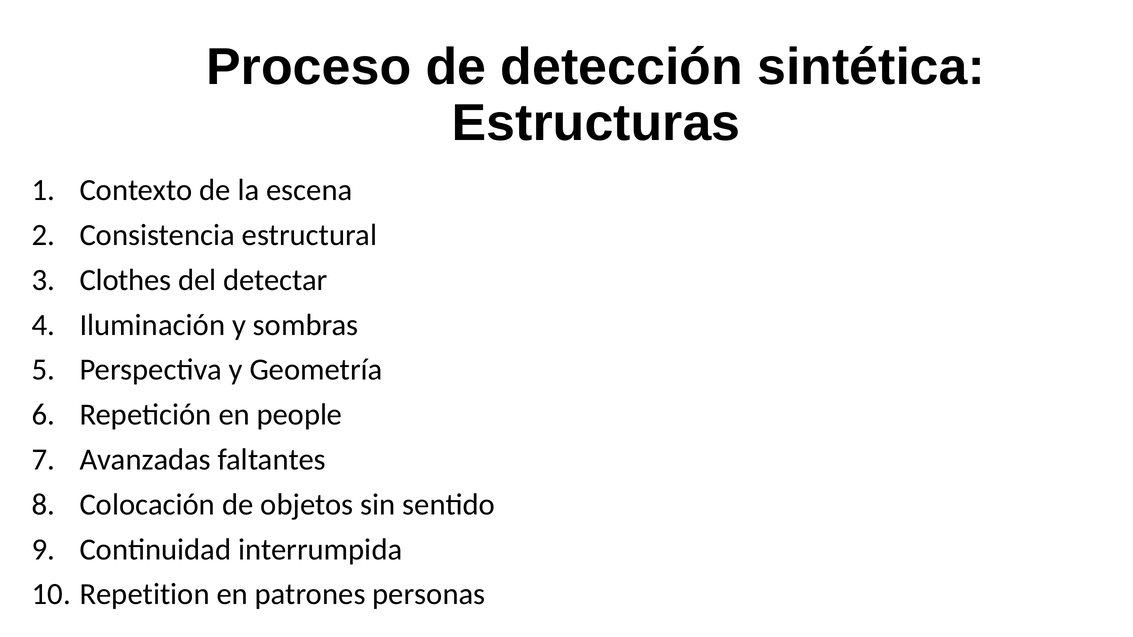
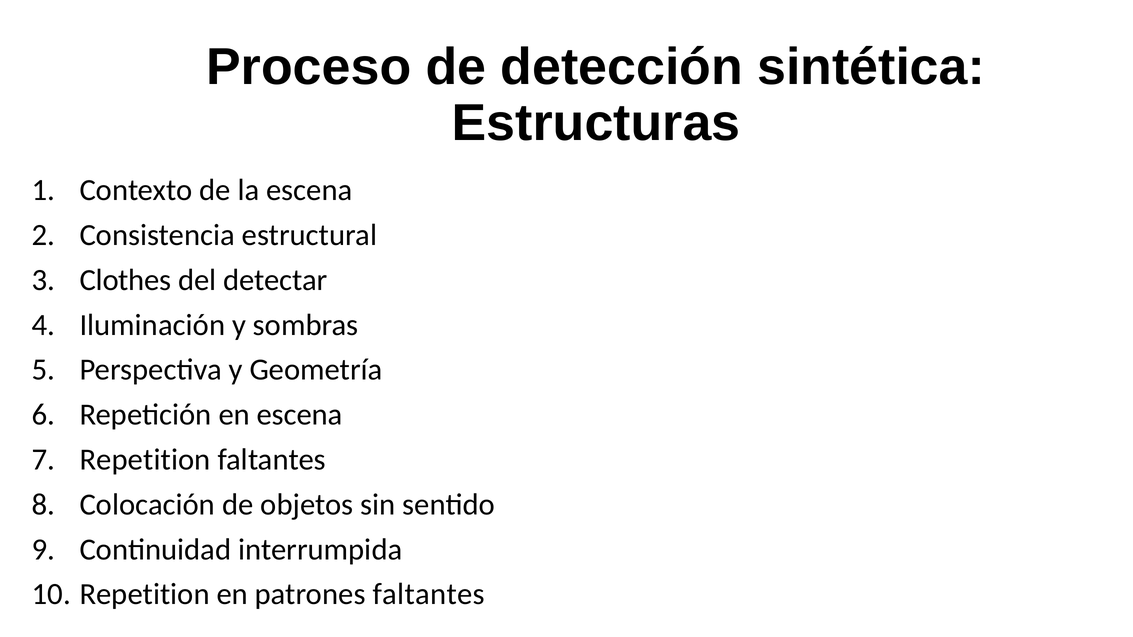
en people: people -> escena
Avanzadas at (145, 460): Avanzadas -> Repetition
patrones personas: personas -> faltantes
